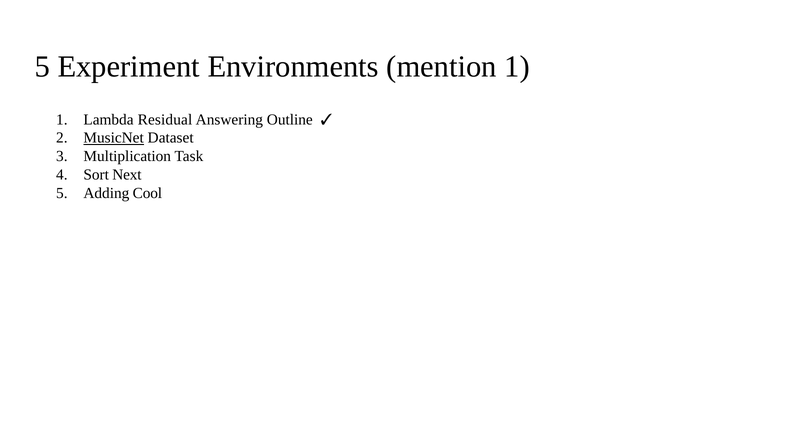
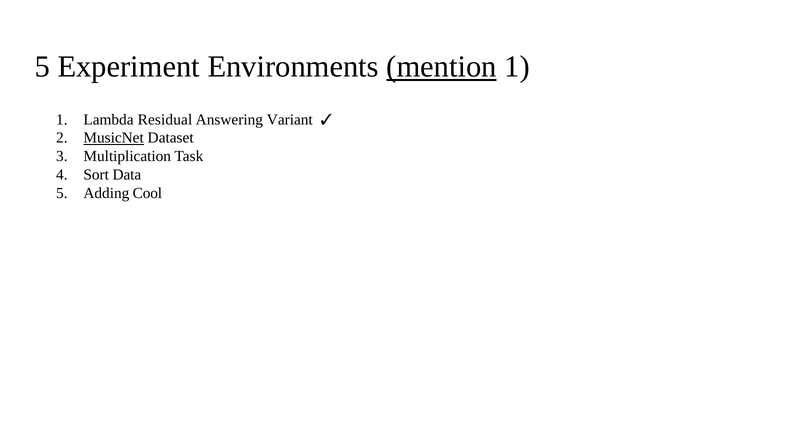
mention underline: none -> present
Outline: Outline -> Variant
Next: Next -> Data
